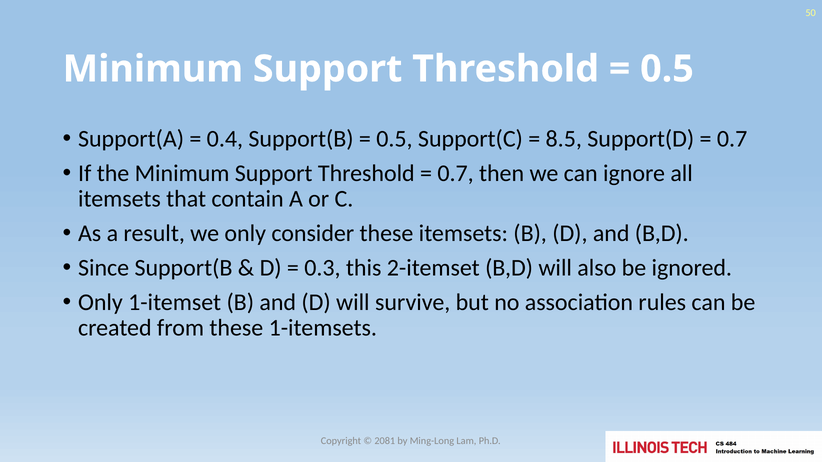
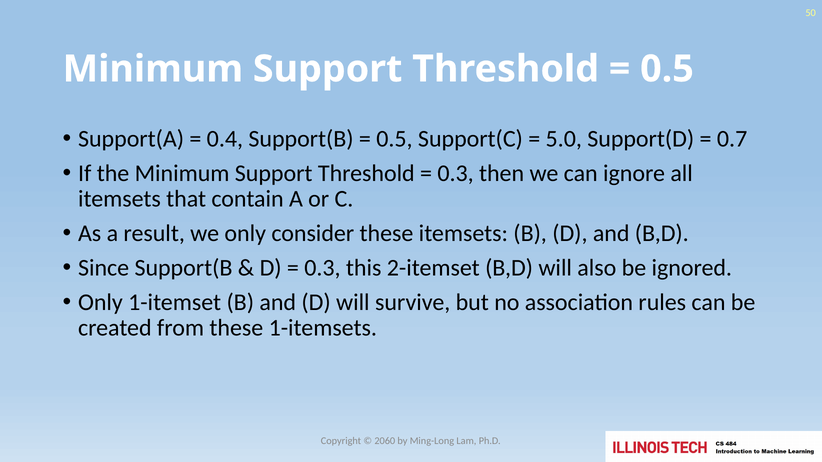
8.5: 8.5 -> 5.0
0.7 at (456, 173): 0.7 -> 0.3
2081: 2081 -> 2060
